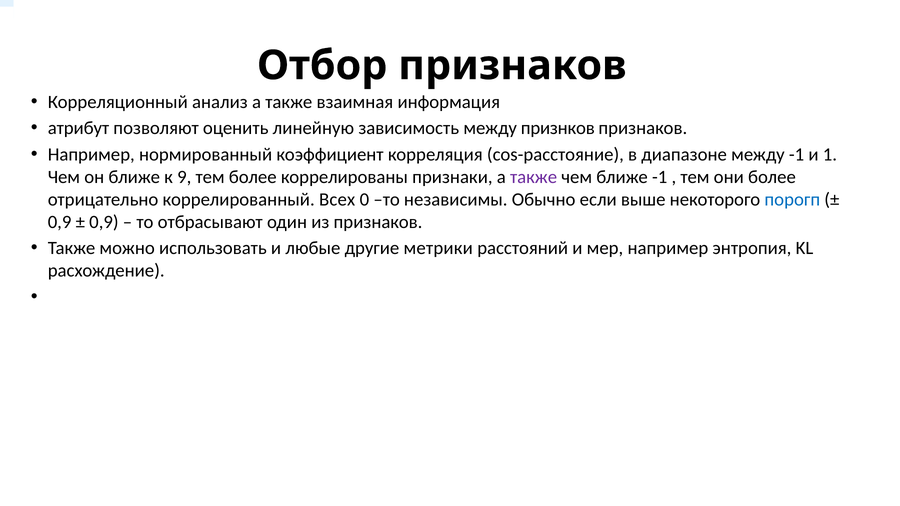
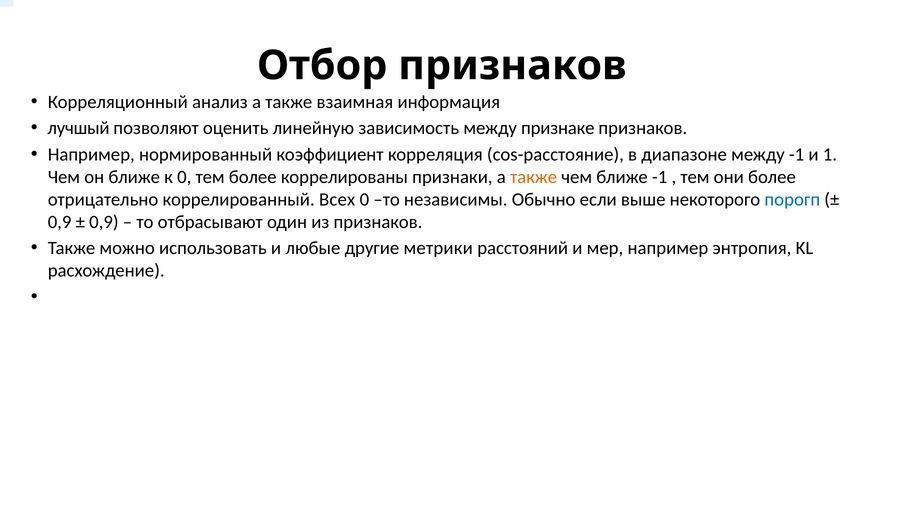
атрибут: атрибут -> лучшый
признков: признков -> признаке
к 9: 9 -> 0
также at (534, 177) colour: purple -> orange
